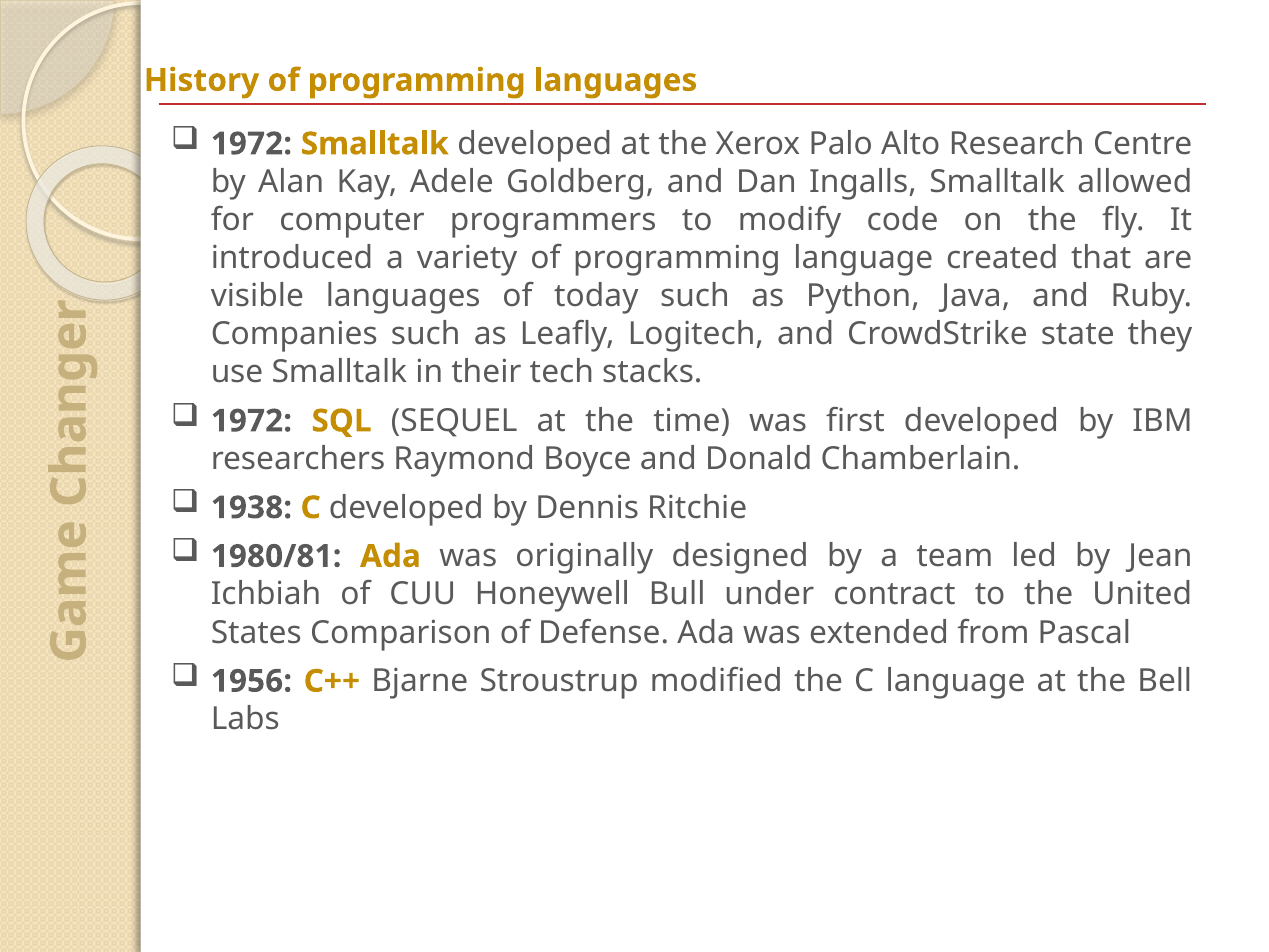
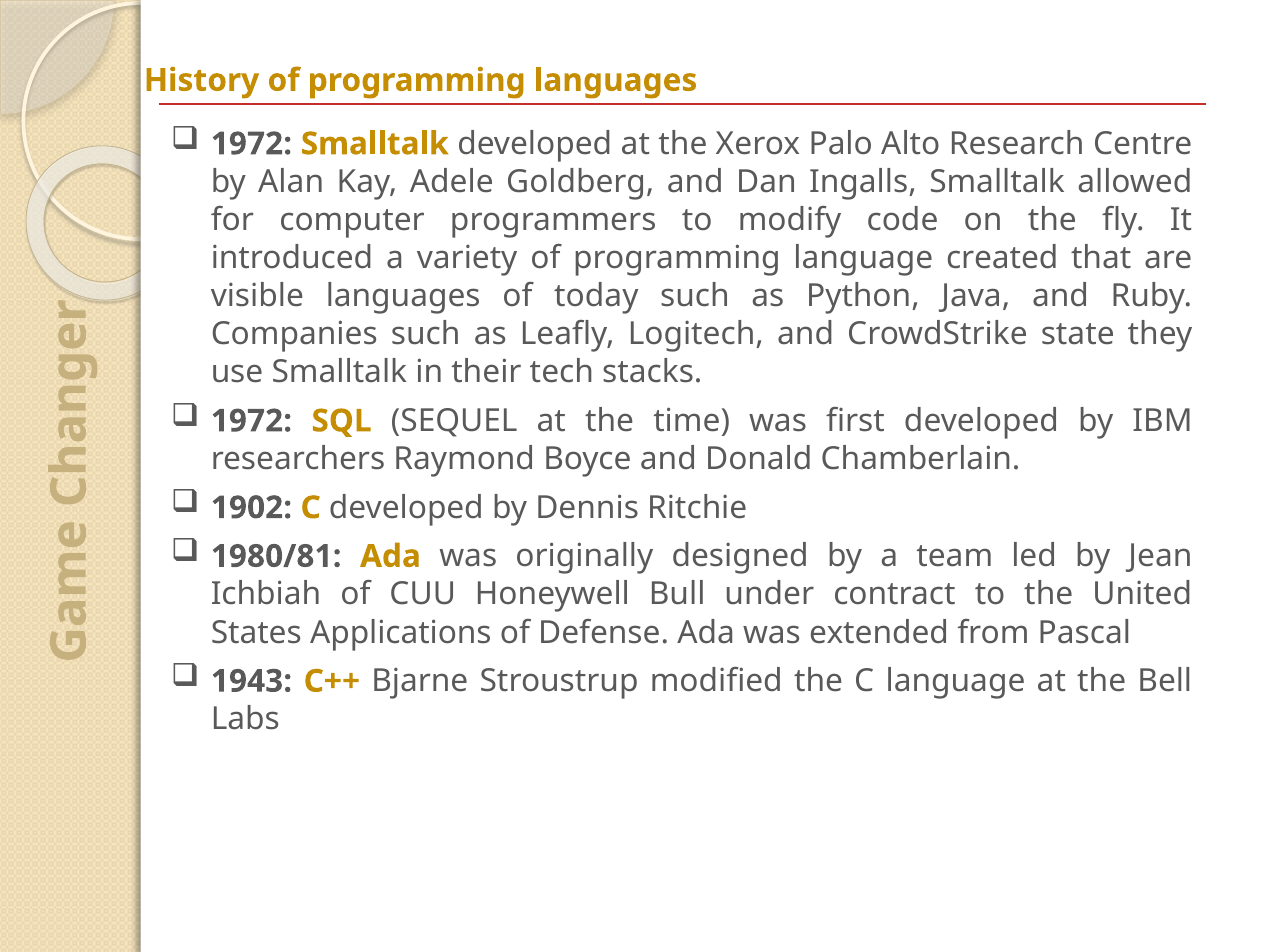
1938: 1938 -> 1902
Comparison: Comparison -> Applications
1956: 1956 -> 1943
